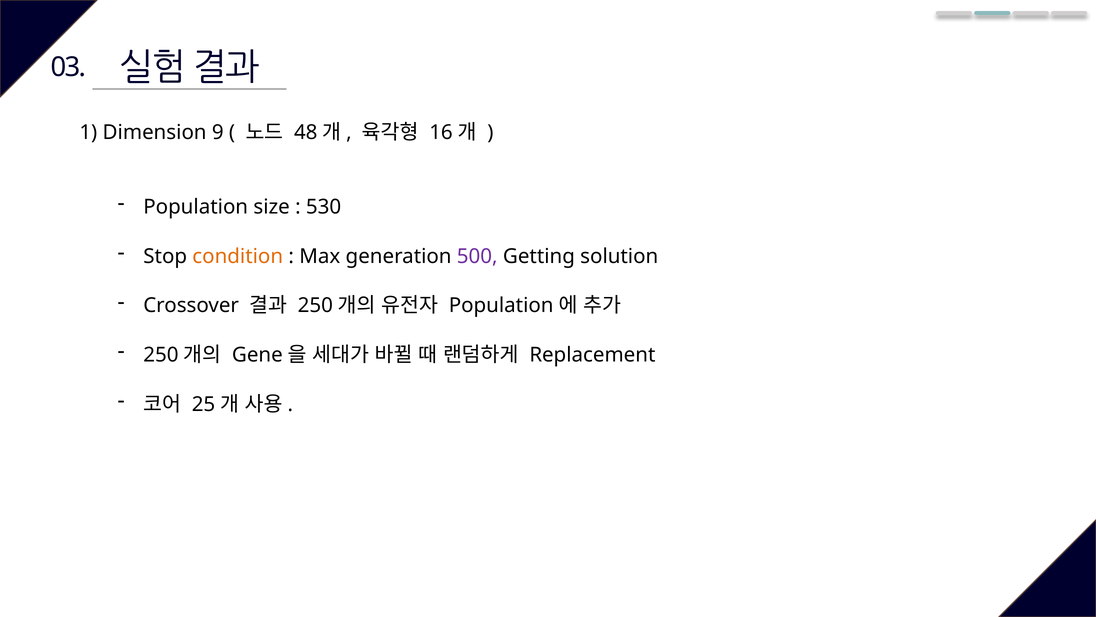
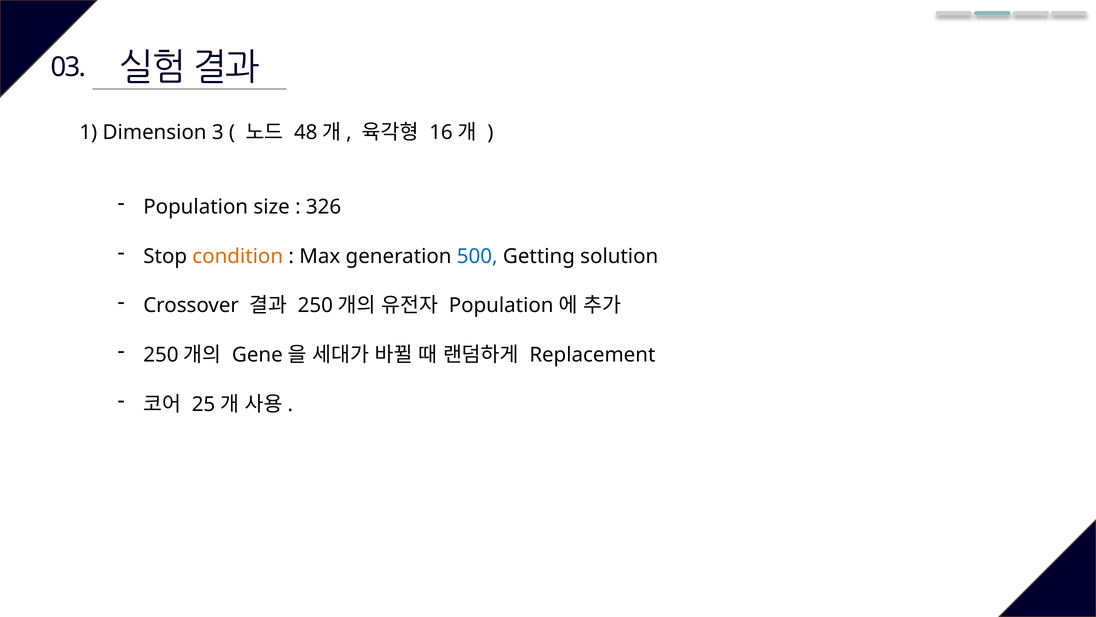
9: 9 -> 3
530: 530 -> 326
500 colour: purple -> blue
